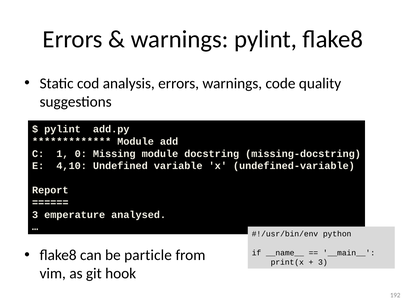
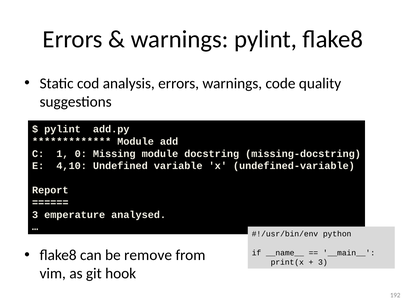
particle: particle -> remove
